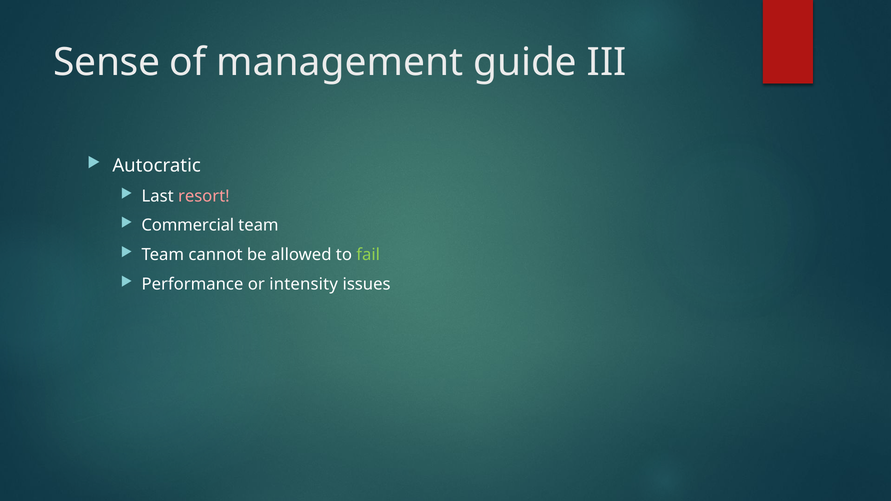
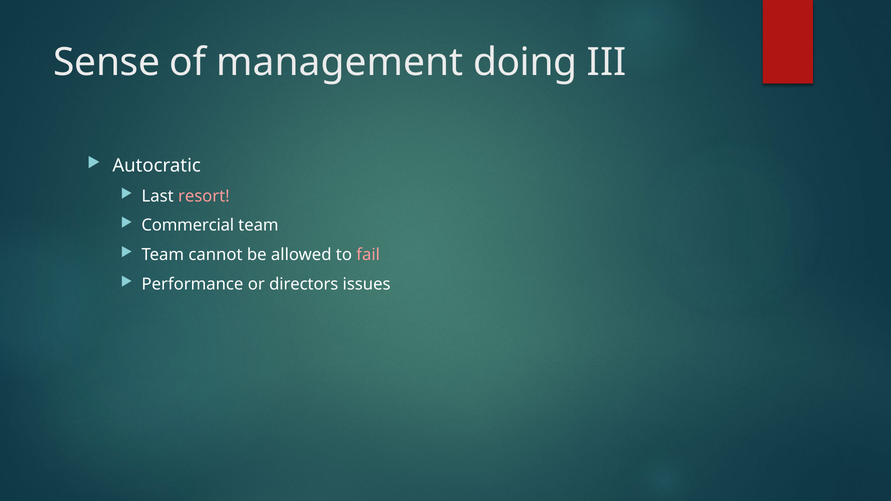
guide: guide -> doing
fail colour: light green -> pink
intensity: intensity -> directors
